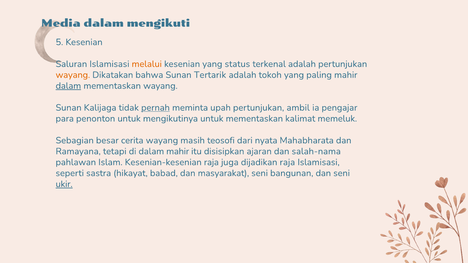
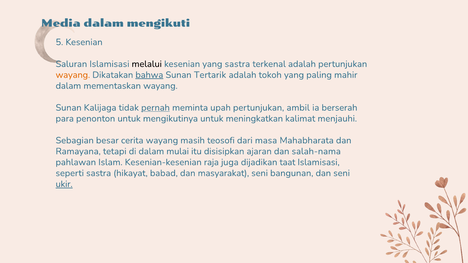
melalui colour: orange -> black
yang status: status -> sastra
bahwa underline: none -> present
dalam at (68, 86) underline: present -> none
pengajar: pengajar -> berserah
untuk mementaskan: mementaskan -> meningkatkan
memeluk: memeluk -> menjauhi
nyata: nyata -> masa
dalam mahir: mahir -> mulai
dijadikan raja: raja -> taat
